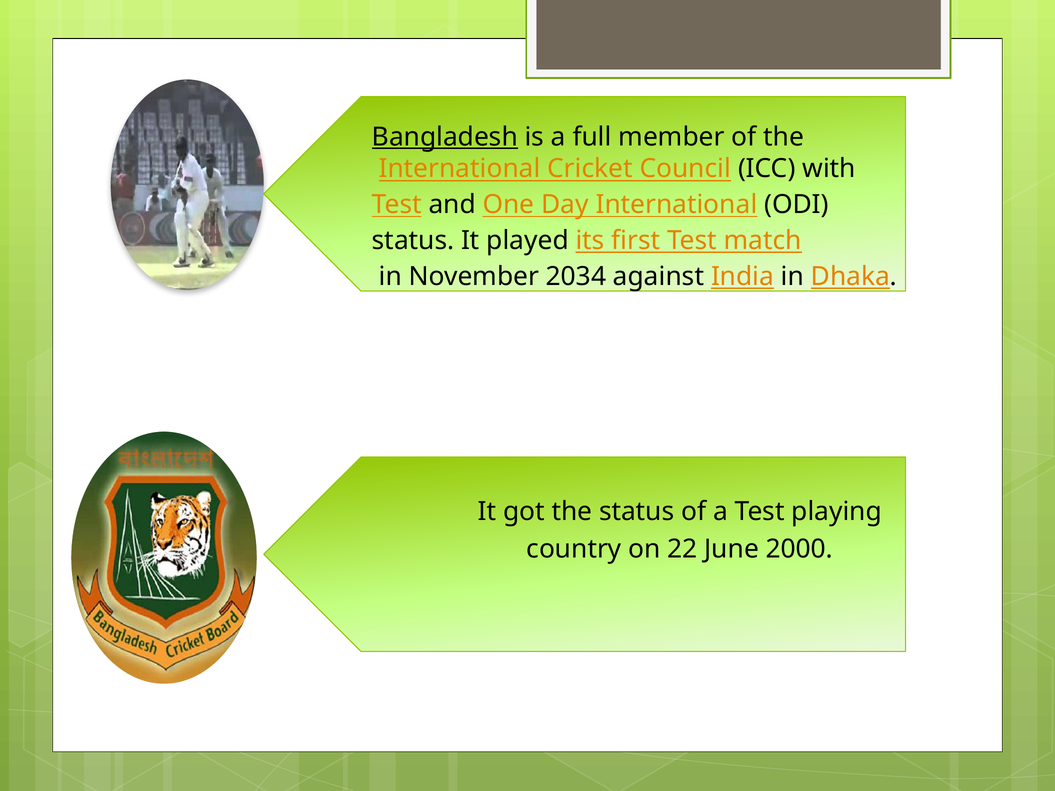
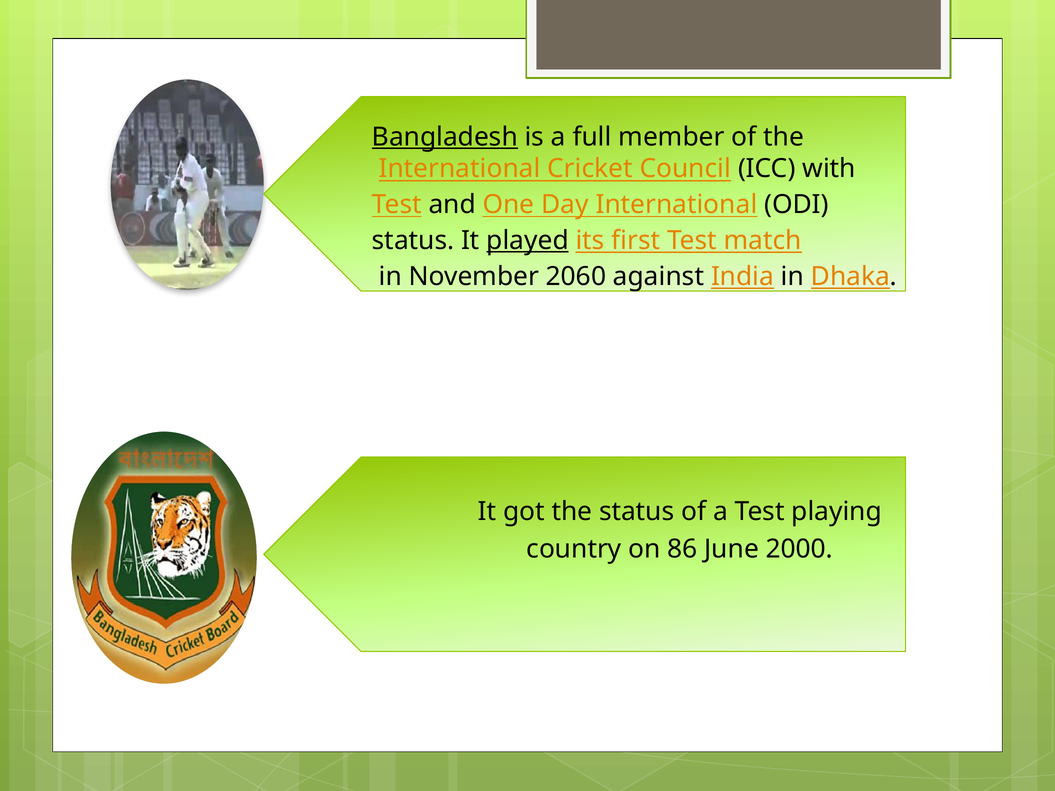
played underline: none -> present
2034: 2034 -> 2060
22: 22 -> 86
